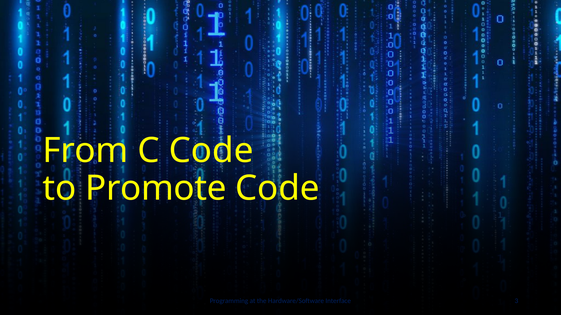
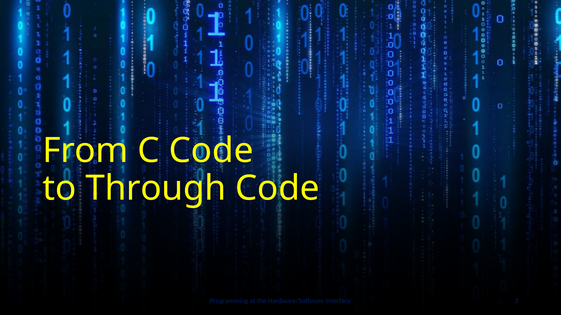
Promote: Promote -> Through
